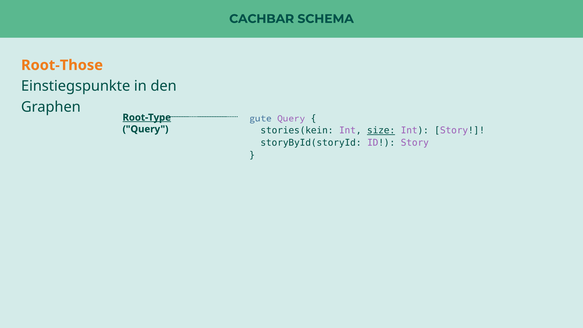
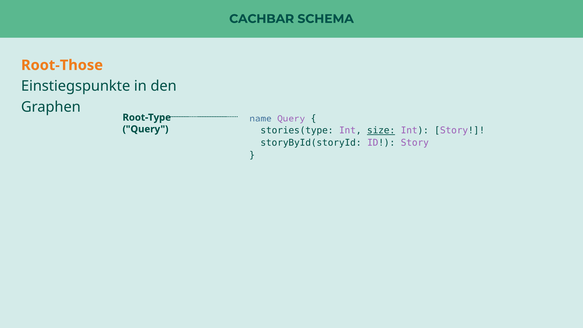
Root-Type underline: present -> none
gute: gute -> name
stories(kein: stories(kein -> stories(type
